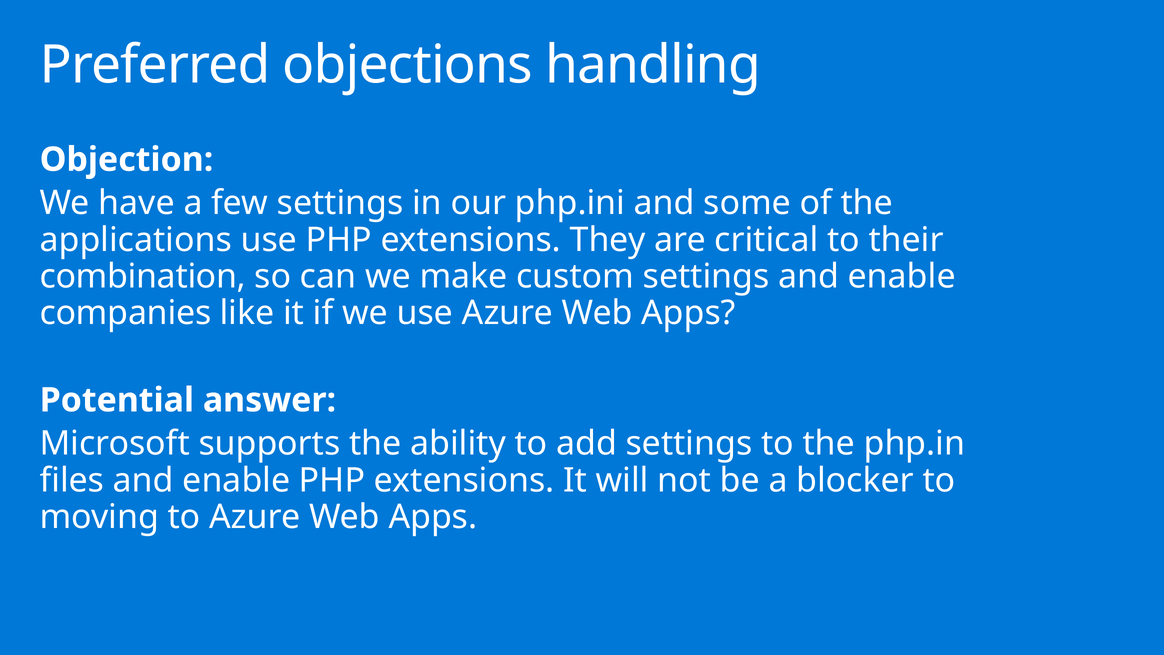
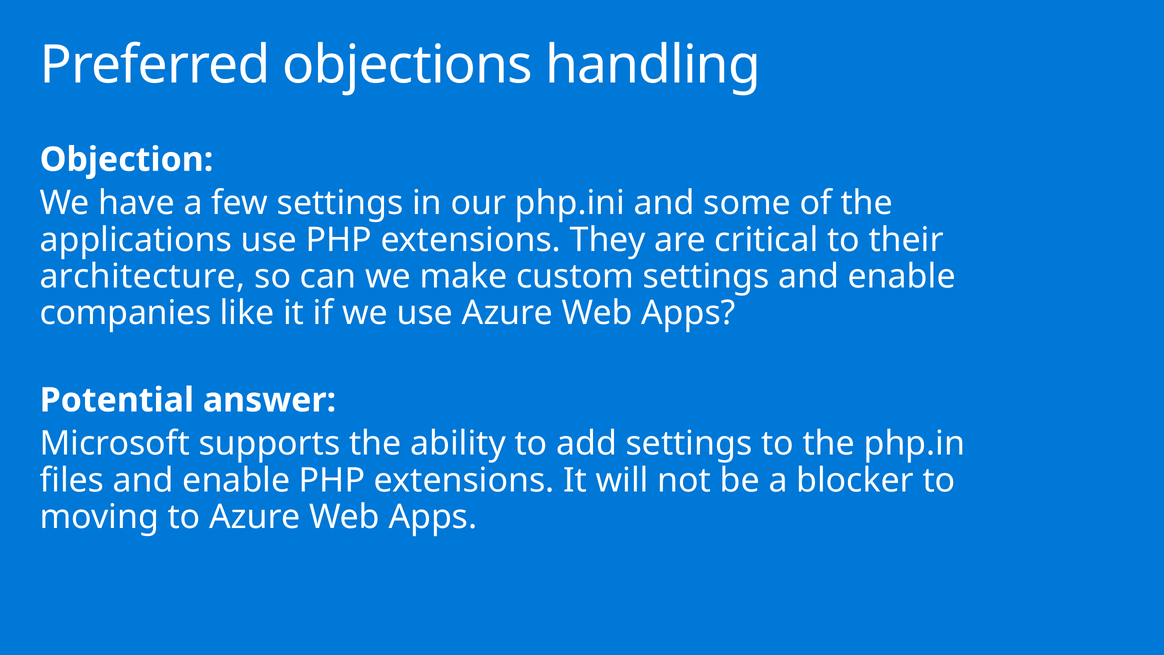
combination: combination -> architecture
